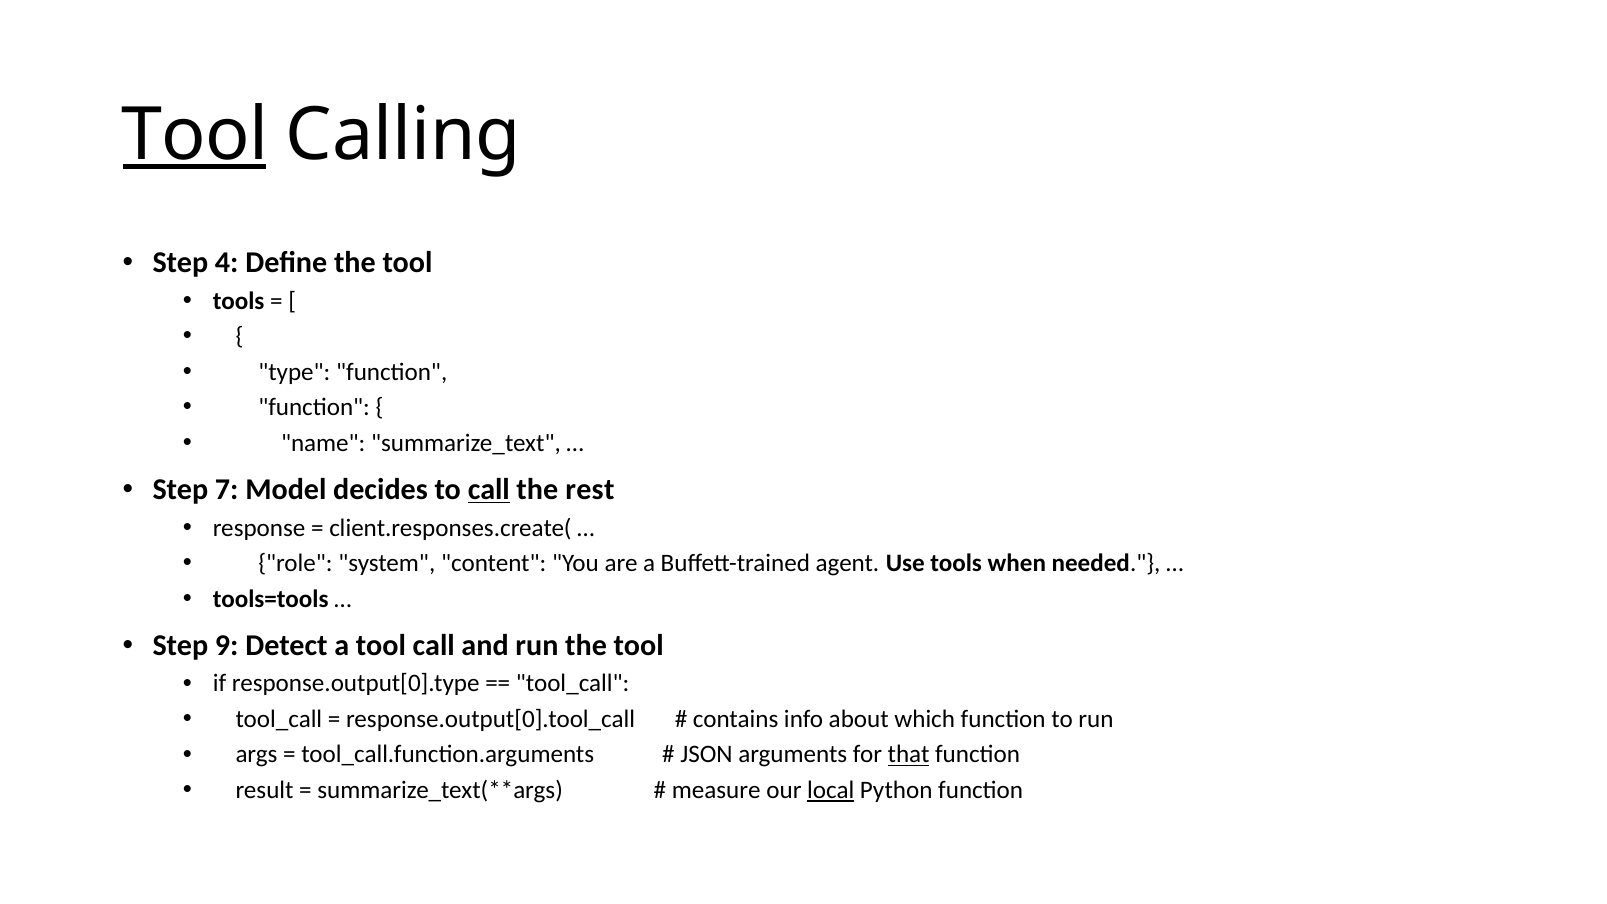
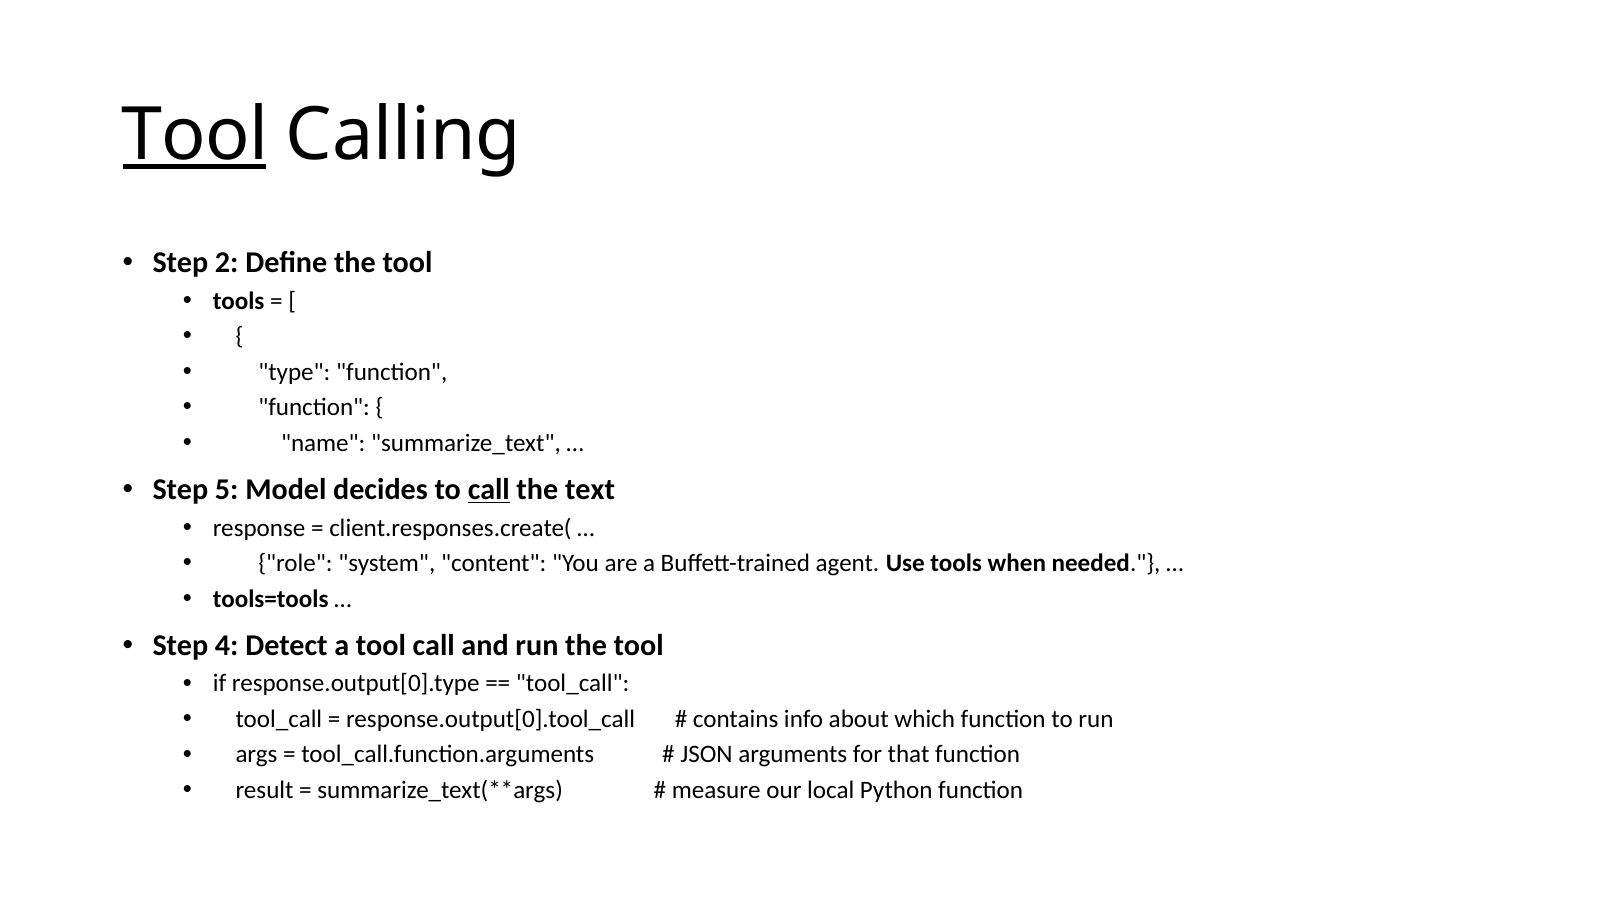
4: 4 -> 2
7: 7 -> 5
rest: rest -> text
9: 9 -> 4
that underline: present -> none
local underline: present -> none
